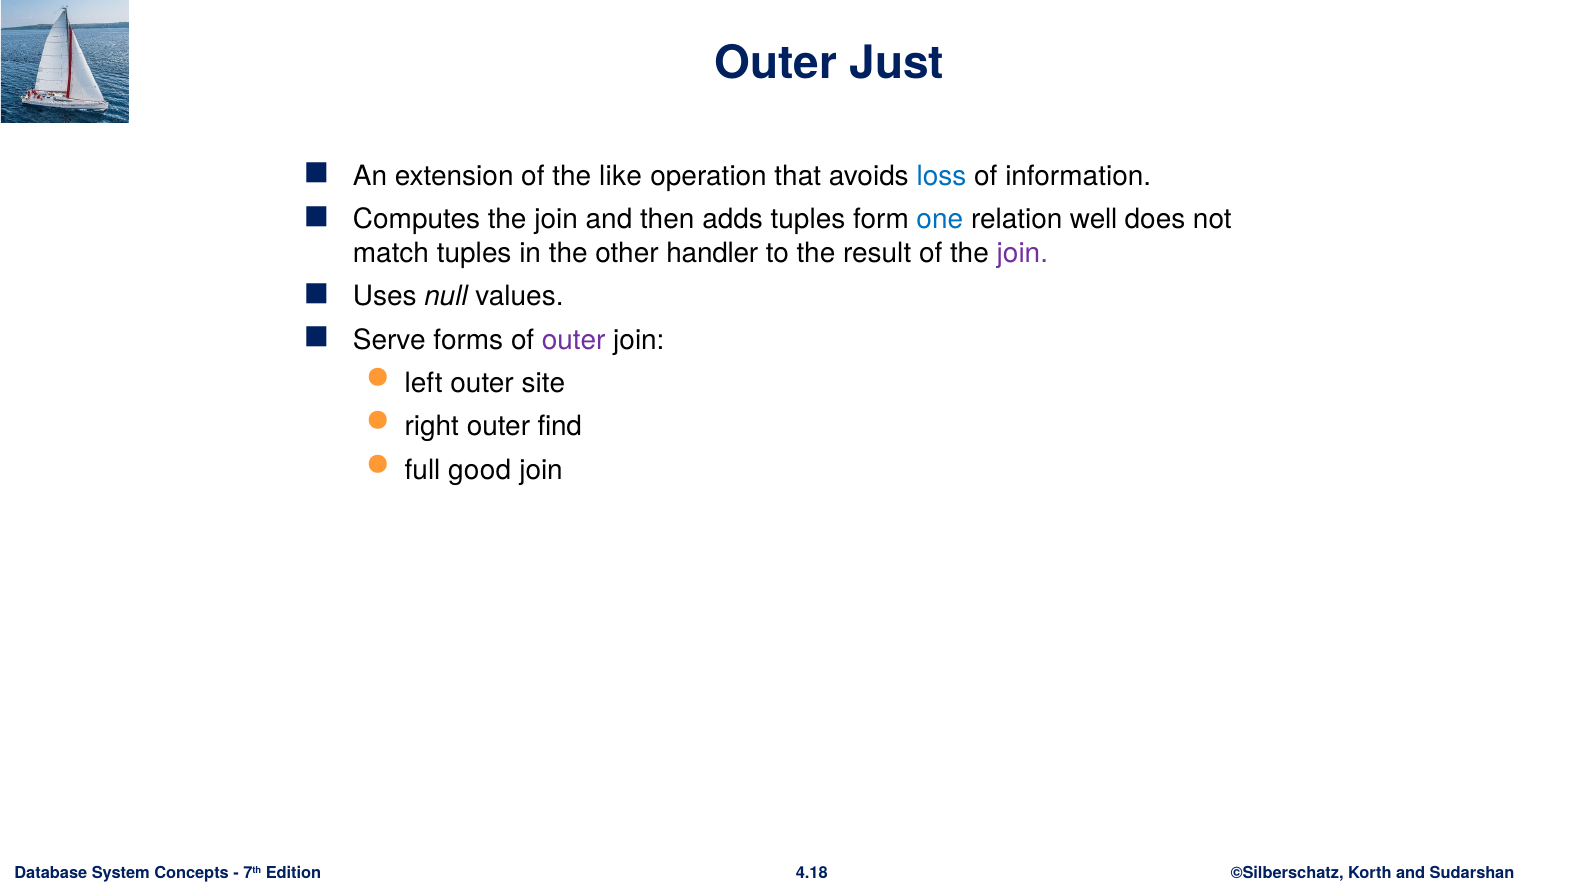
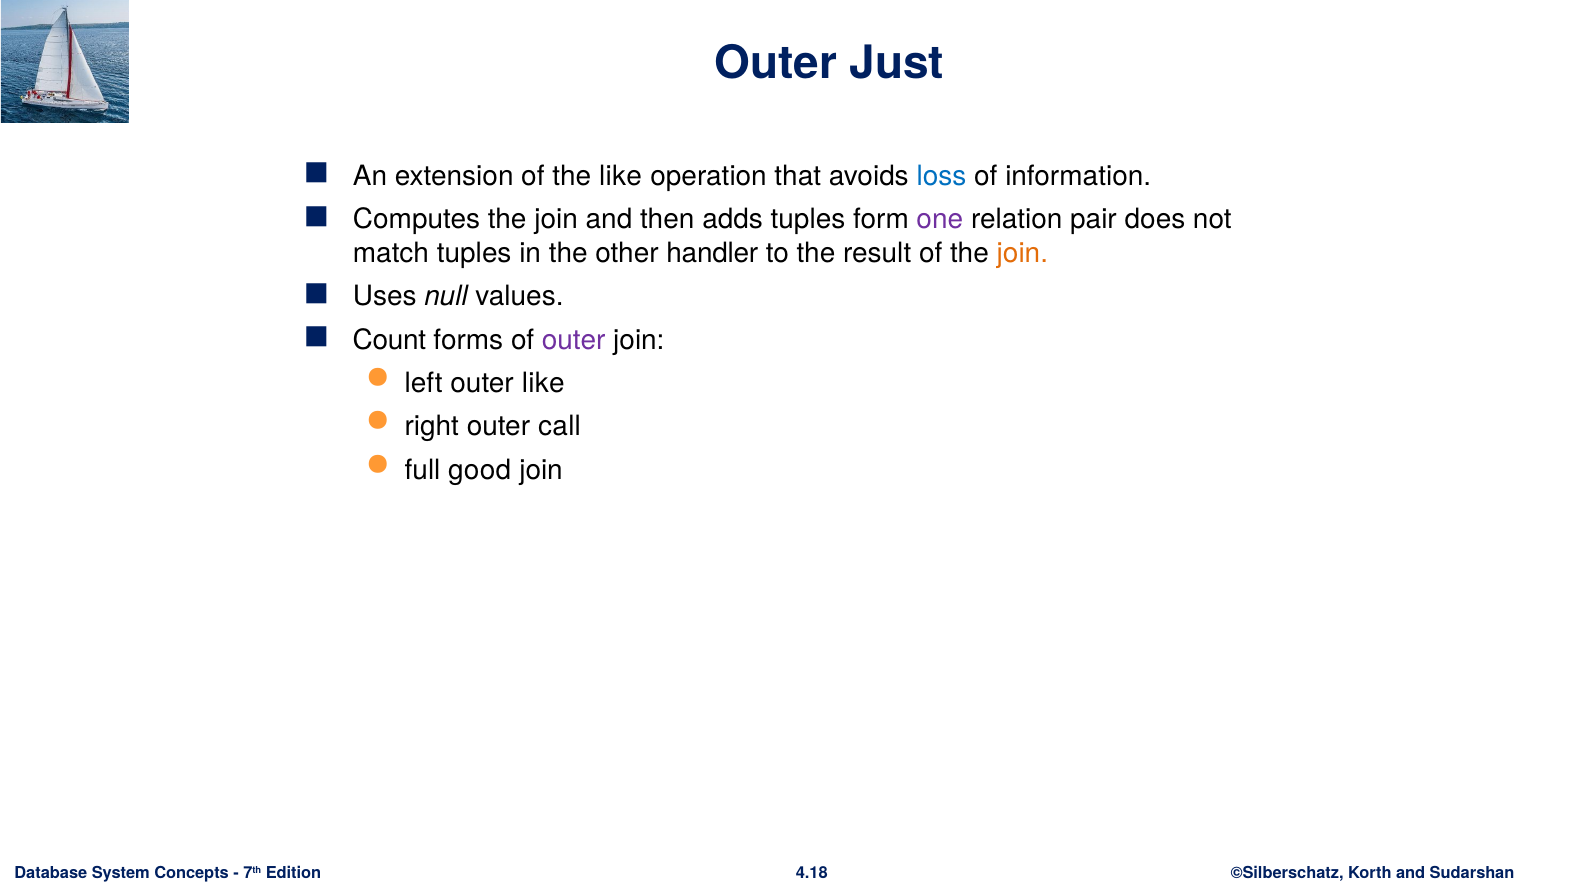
one colour: blue -> purple
well: well -> pair
join at (1022, 253) colour: purple -> orange
Serve: Serve -> Count
outer site: site -> like
find: find -> call
